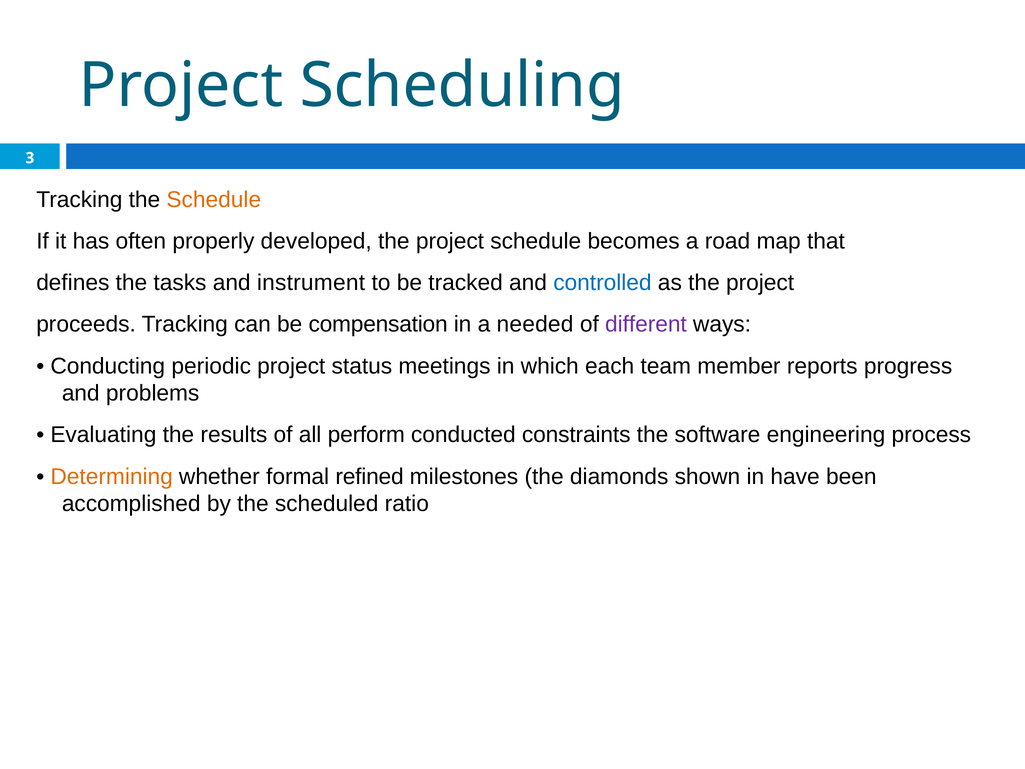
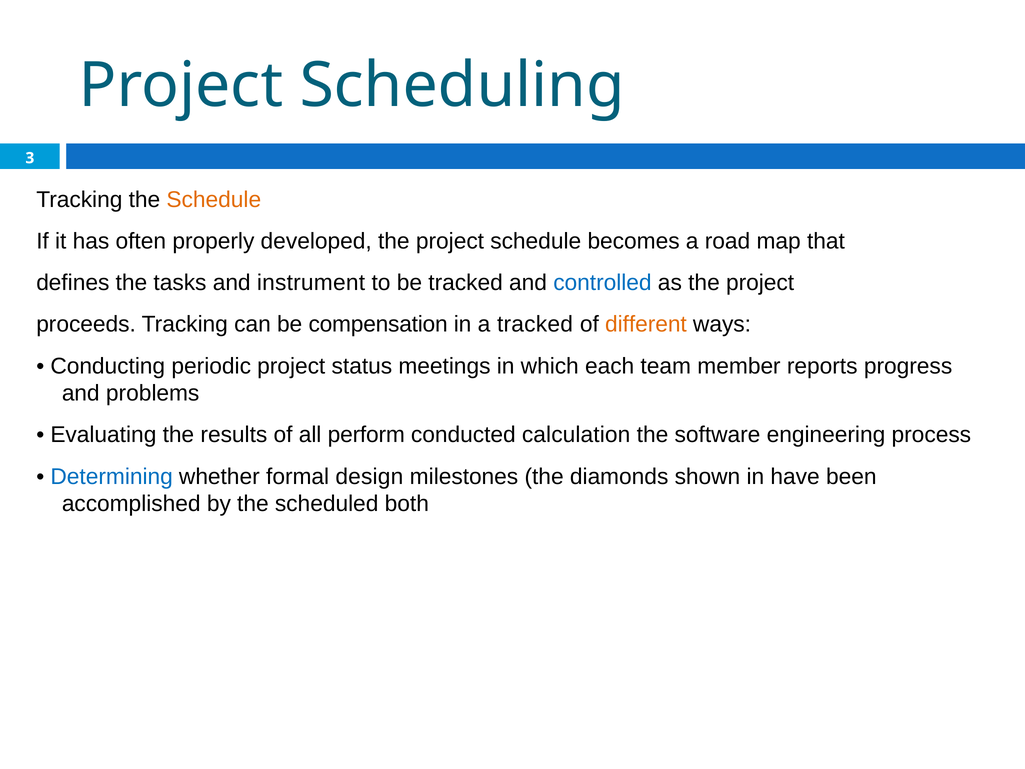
a needed: needed -> tracked
different colour: purple -> orange
constraints: constraints -> calculation
Determining colour: orange -> blue
refined: refined -> design
ratio: ratio -> both
